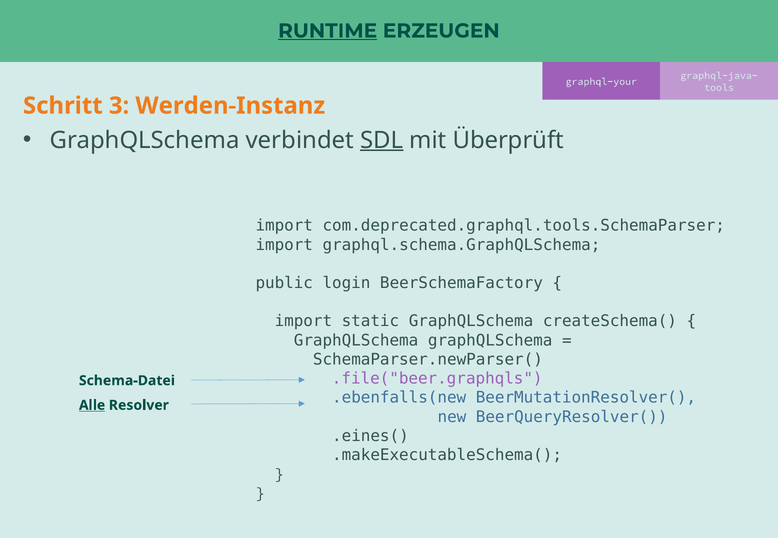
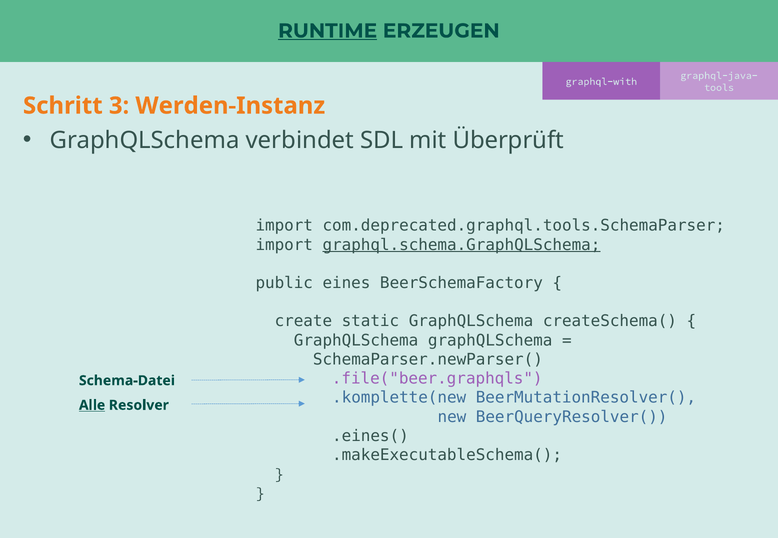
graphql-your: graphql-your -> graphql-with
SDL underline: present -> none
graphql.schema.GraphQLSchema underline: none -> present
login: login -> eines
import at (303, 322): import -> create
.ebenfalls(new: .ebenfalls(new -> .komplette(new
